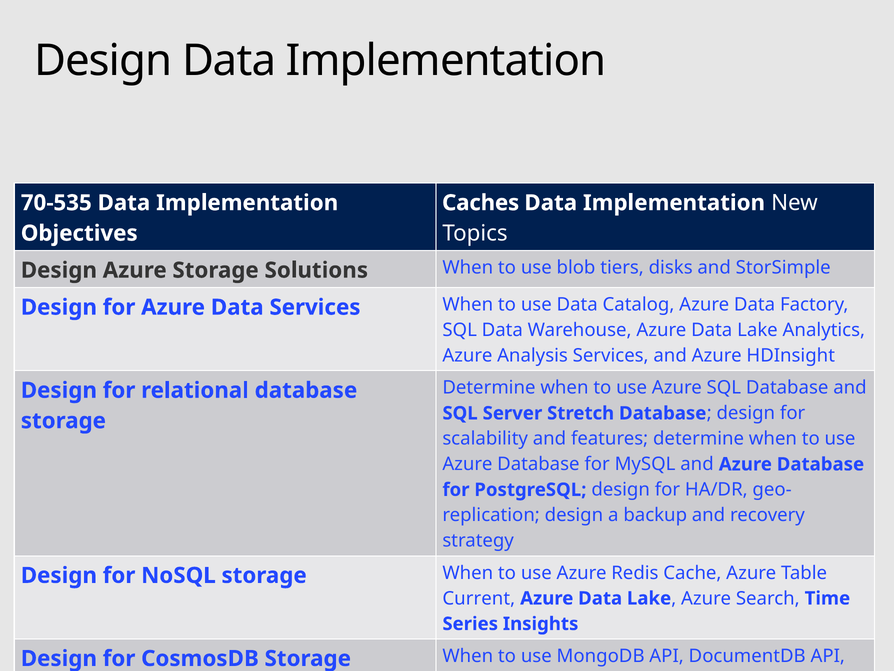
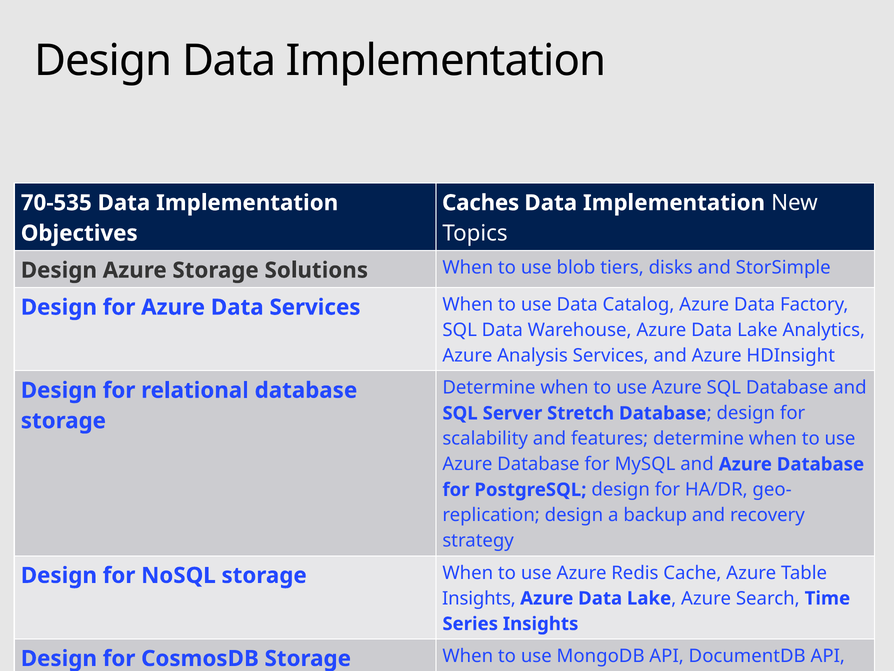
Current at (479, 598): Current -> Insights
